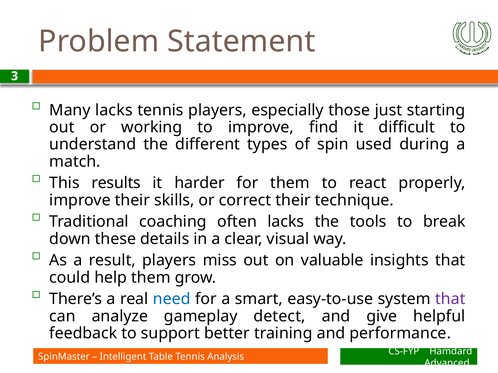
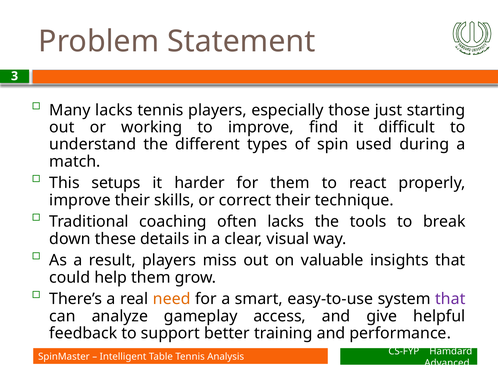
results: results -> setups
need colour: blue -> orange
detect: detect -> access
